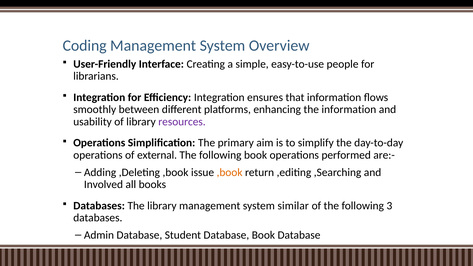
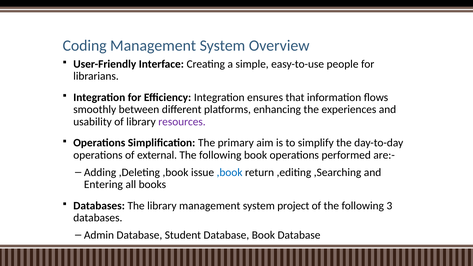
the information: information -> experiences
,book at (230, 172) colour: orange -> blue
Involved: Involved -> Entering
similar: similar -> project
